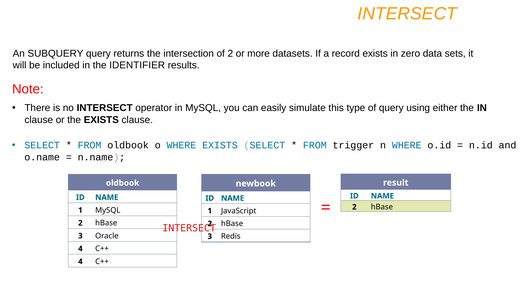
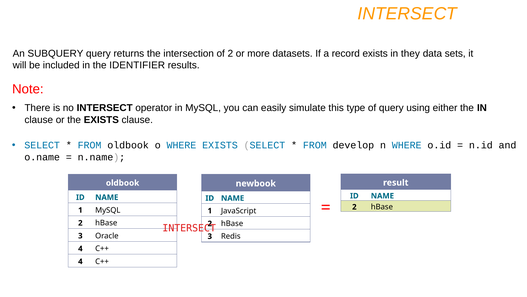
zero: zero -> they
trigger: trigger -> develop
